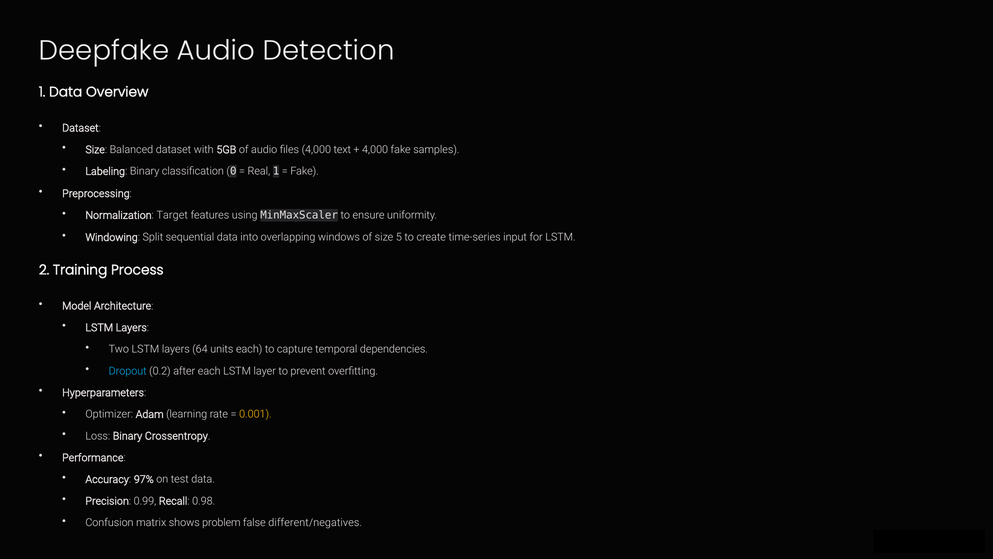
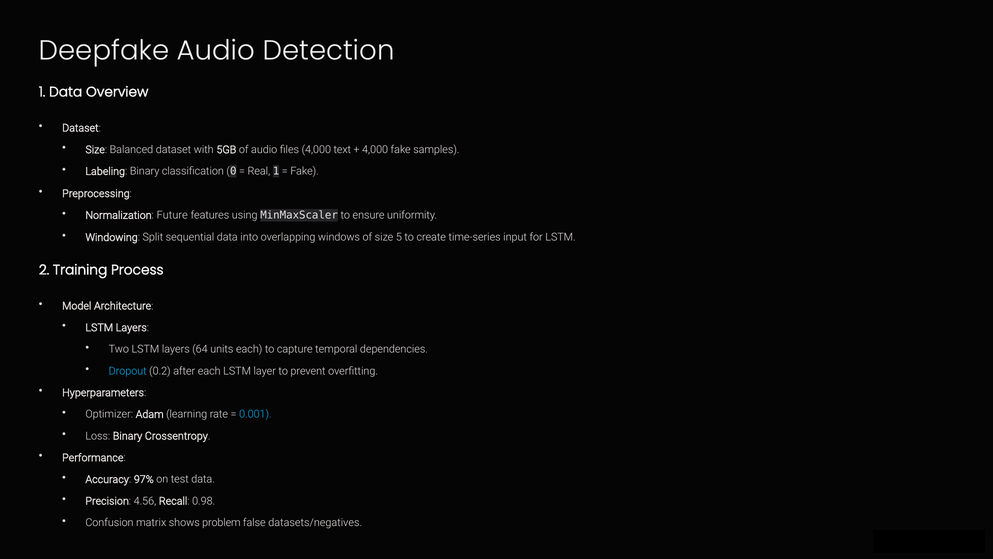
Target: Target -> Future
0.001 colour: yellow -> light blue
0.99: 0.99 -> 4.56
different/negatives: different/negatives -> datasets/negatives
